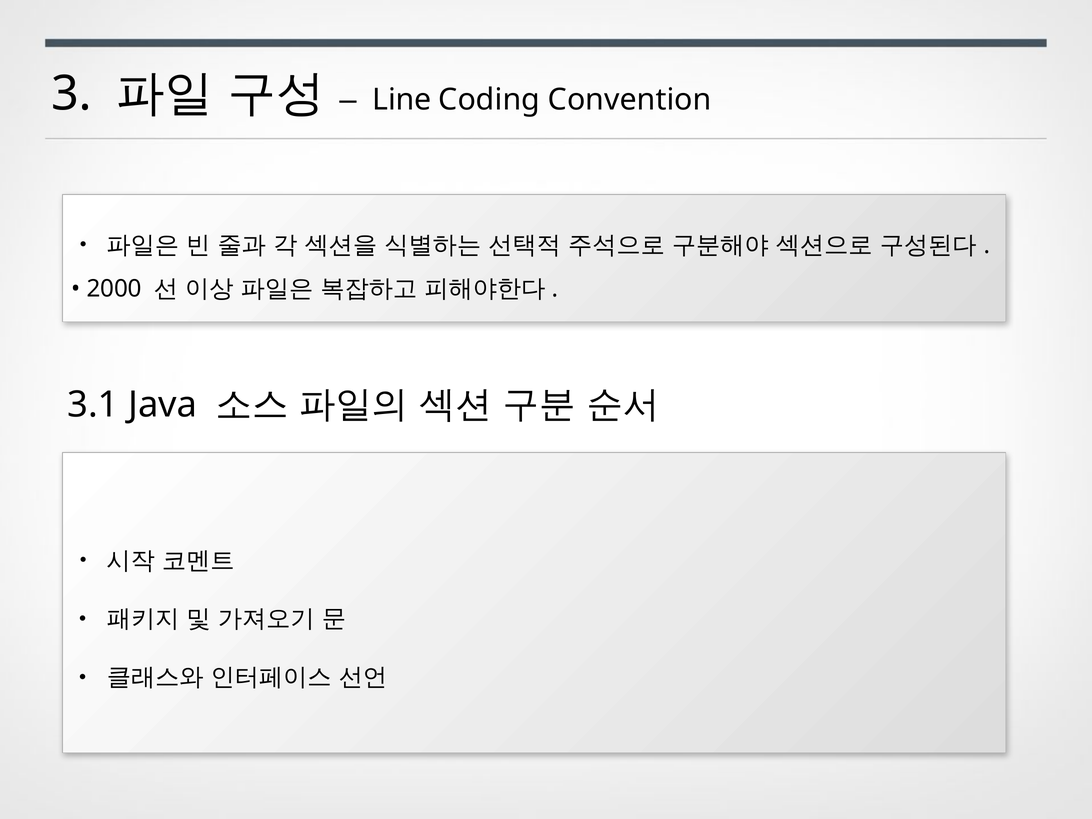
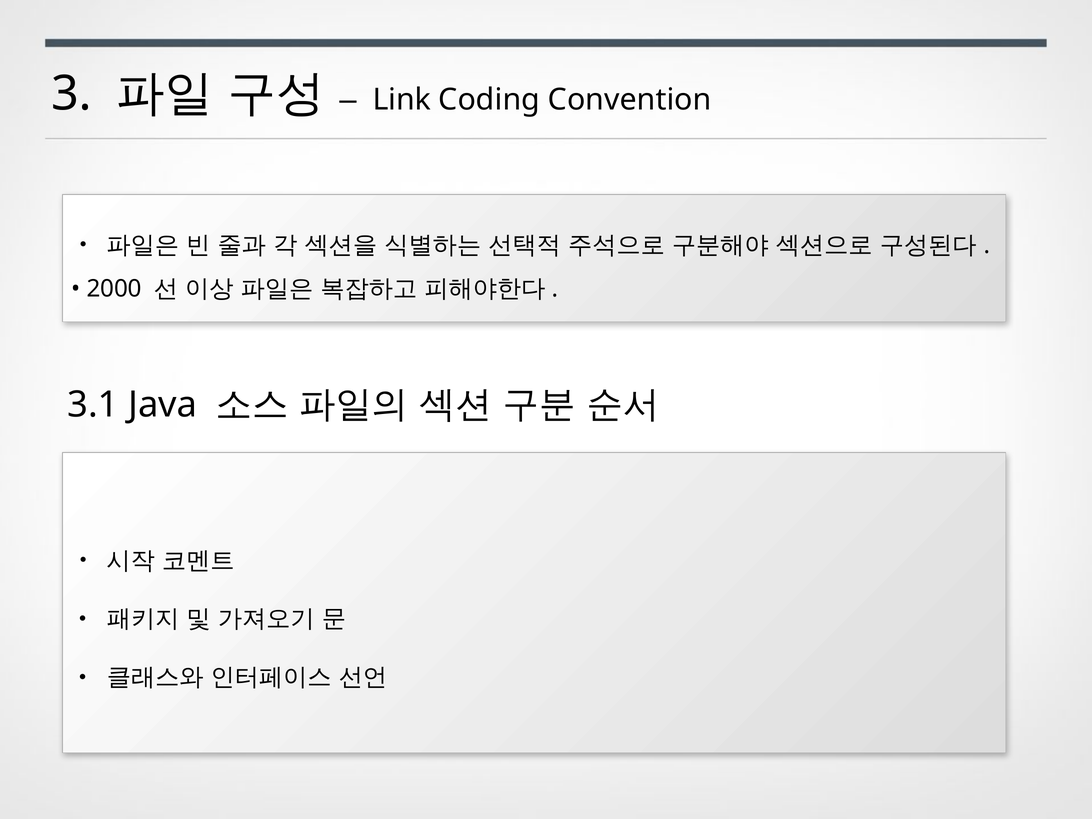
Line: Line -> Link
